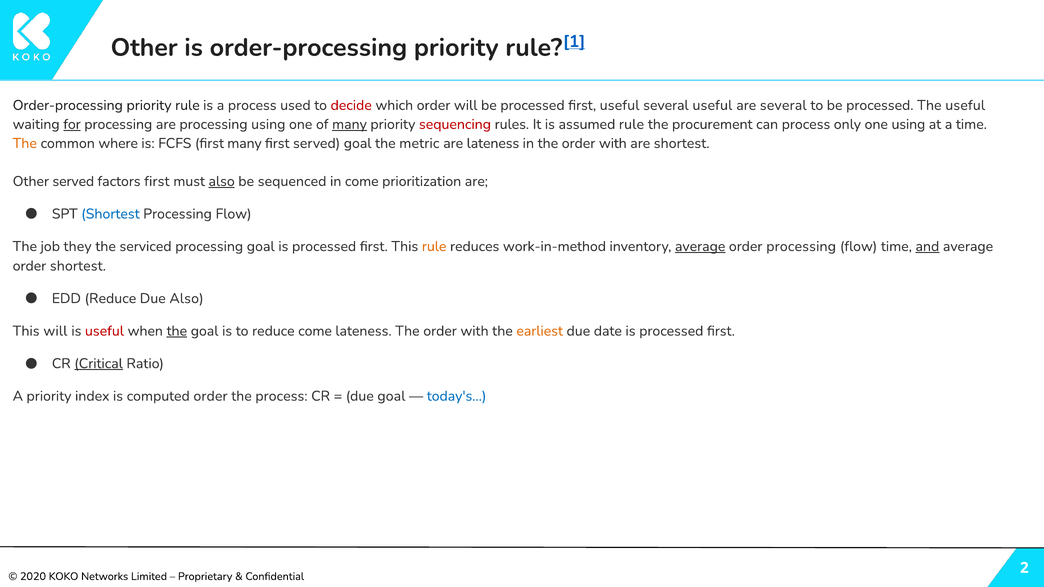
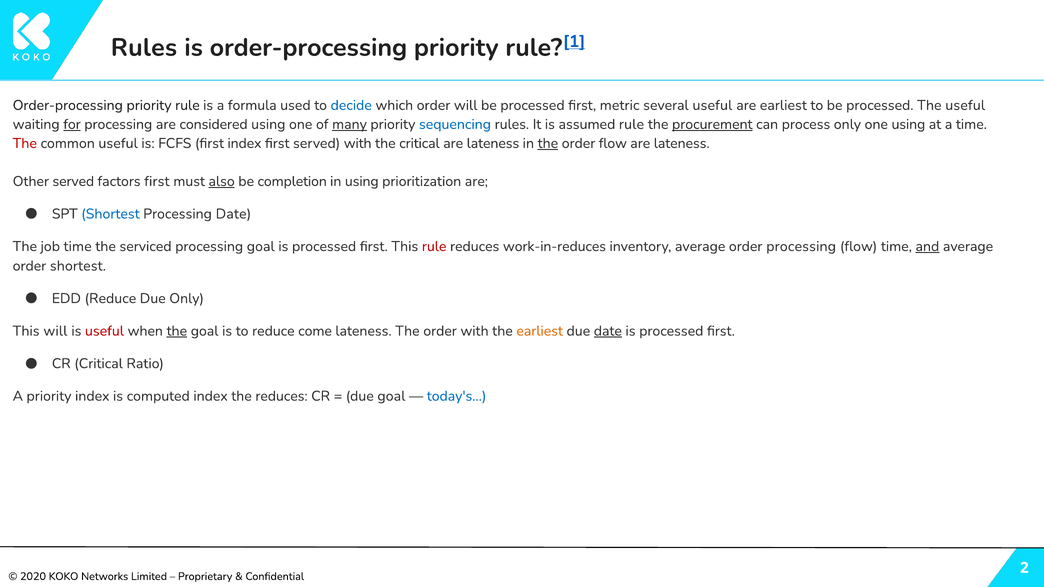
Other at (144, 48): Other -> Rules
a process: process -> formula
decide colour: red -> blue
first useful: useful -> metric
are several: several -> earliest
are processing: processing -> considered
sequencing colour: red -> blue
procurement underline: none -> present
The at (25, 143) colour: orange -> red
common where: where -> useful
first many: many -> index
served goal: goal -> with
the metric: metric -> critical
the at (548, 143) underline: none -> present
with at (613, 143): with -> flow
shortest at (682, 143): shortest -> lateness
sequenced: sequenced -> completion
in come: come -> using
Flow at (234, 214): Flow -> Date
job they: they -> time
rule at (434, 246) colour: orange -> red
work-in-method: work-in-method -> work-in-reduces
average at (700, 246) underline: present -> none
Due Also: Also -> Only
date at (608, 331) underline: none -> present
Critical at (99, 364) underline: present -> none
computed order: order -> index
the process: process -> reduces
